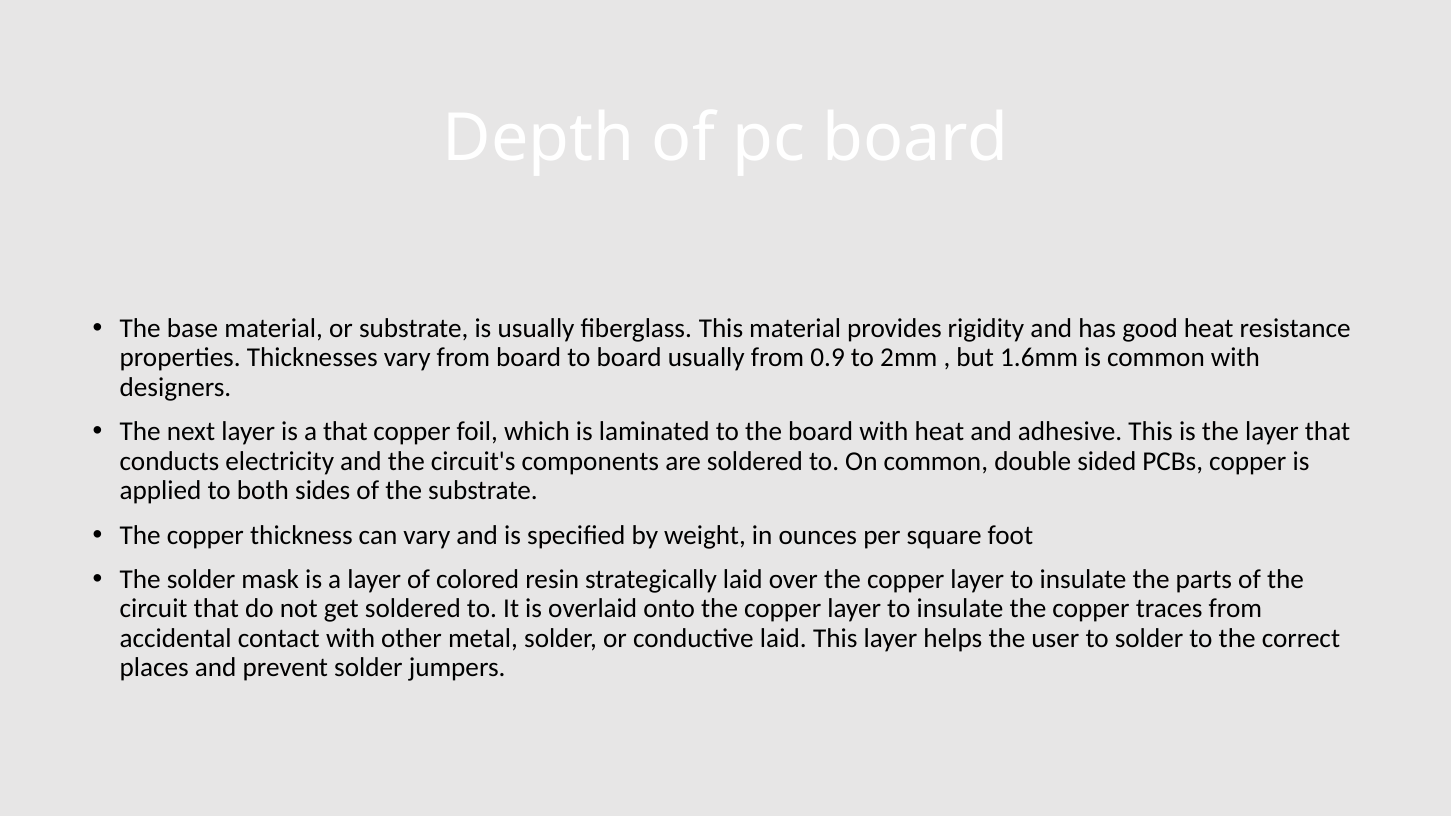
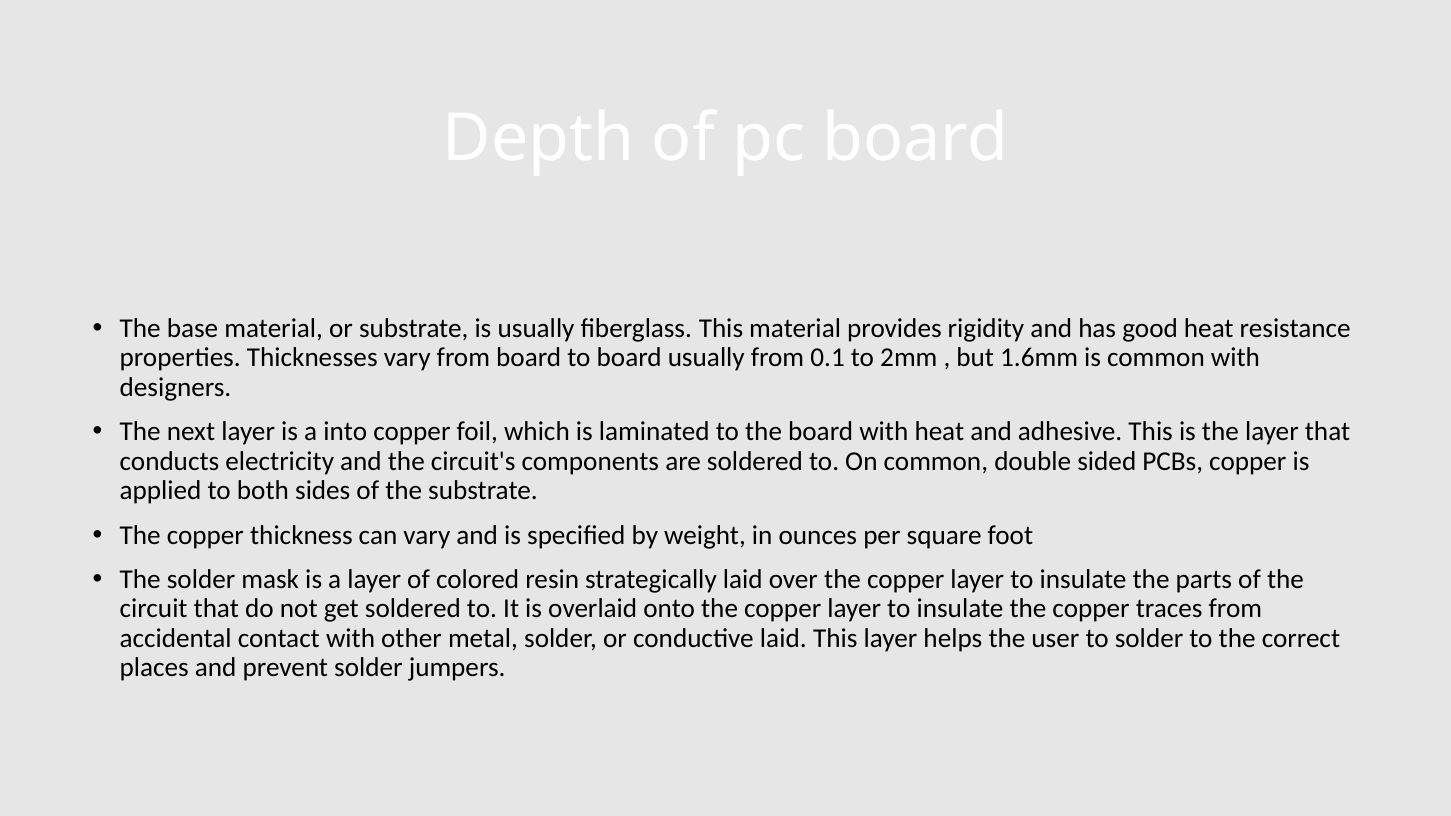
0.9: 0.9 -> 0.1
a that: that -> into
